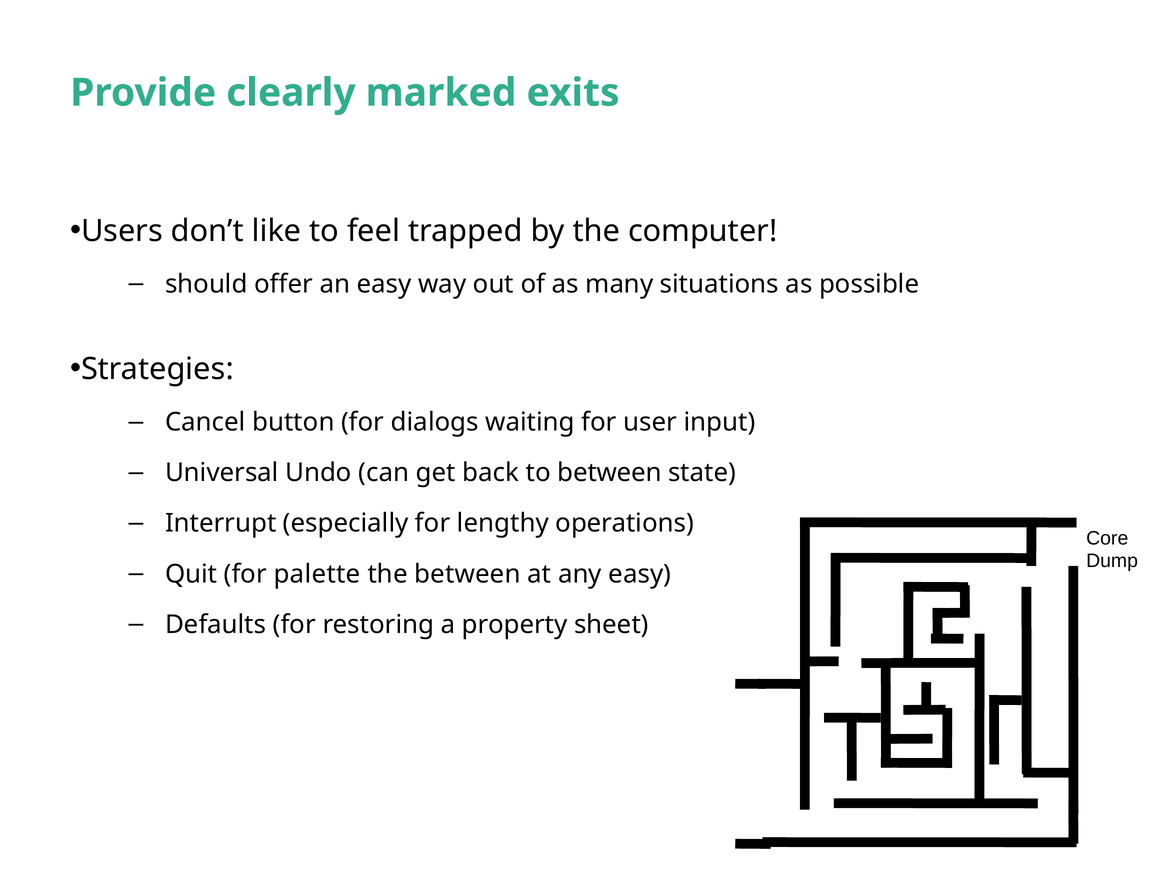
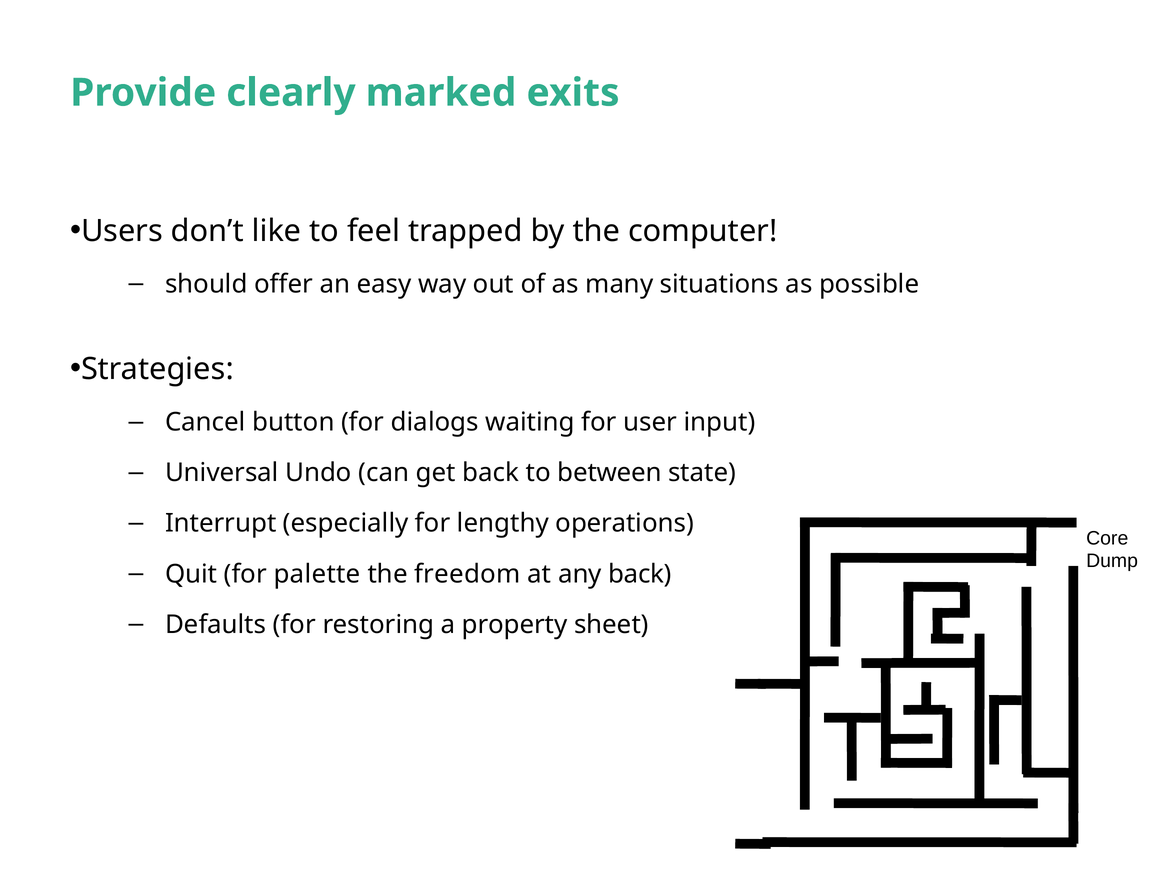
the between: between -> freedom
any easy: easy -> back
